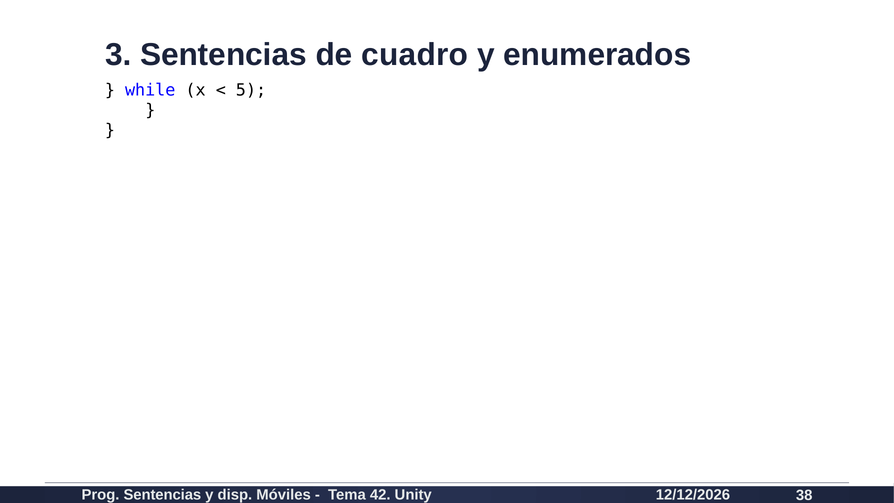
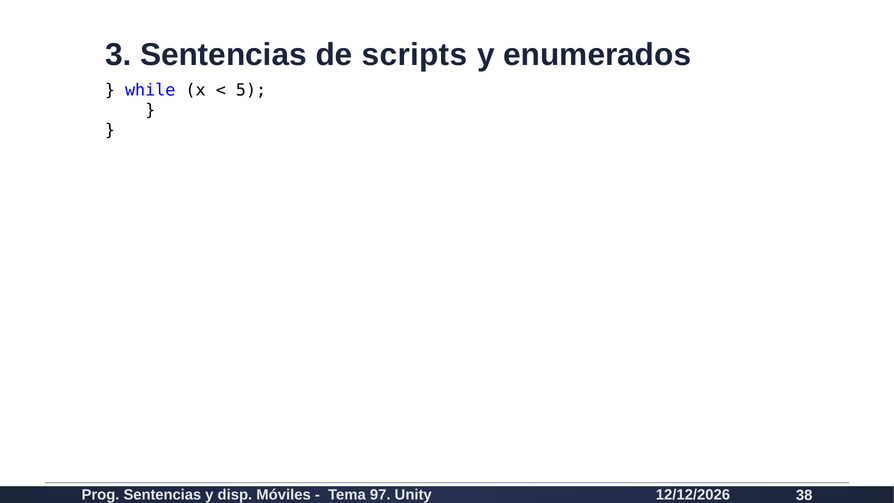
cuadro: cuadro -> scripts
42: 42 -> 97
